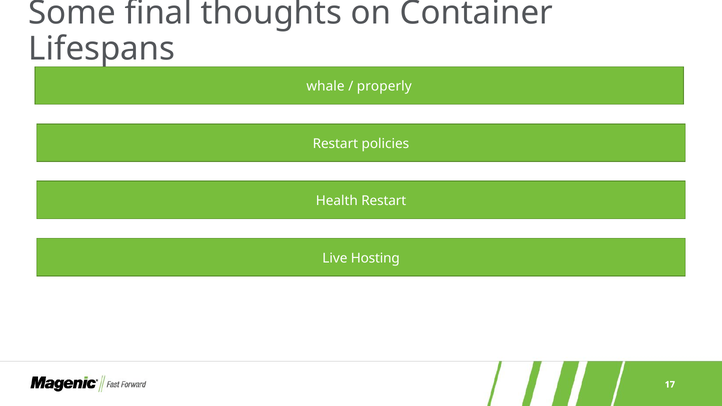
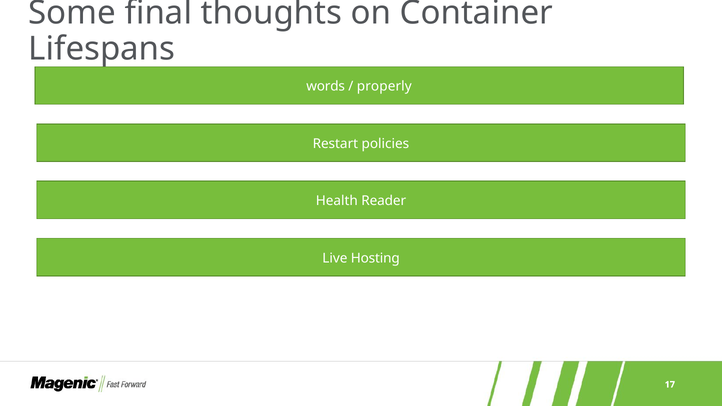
whale: whale -> words
Health Restart: Restart -> Reader
